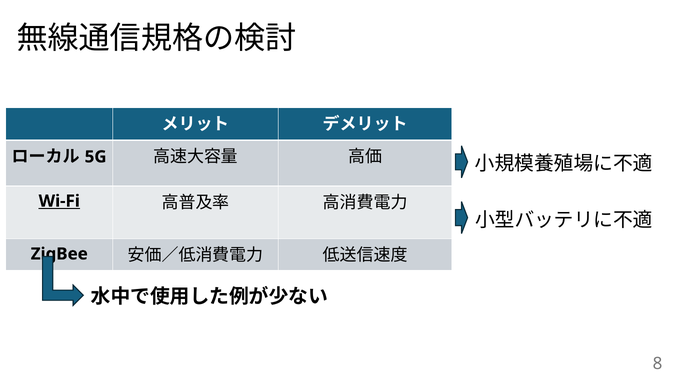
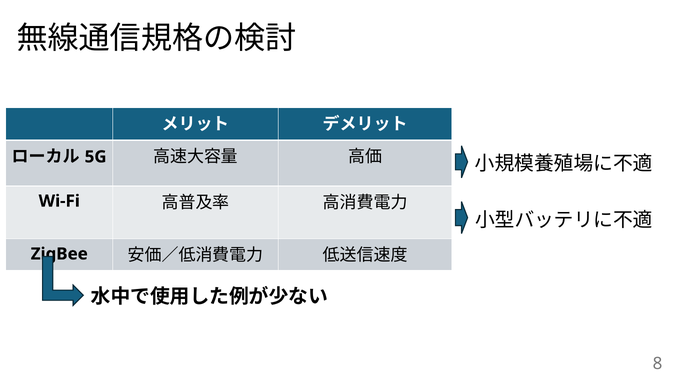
Wi-Fi underline: present -> none
